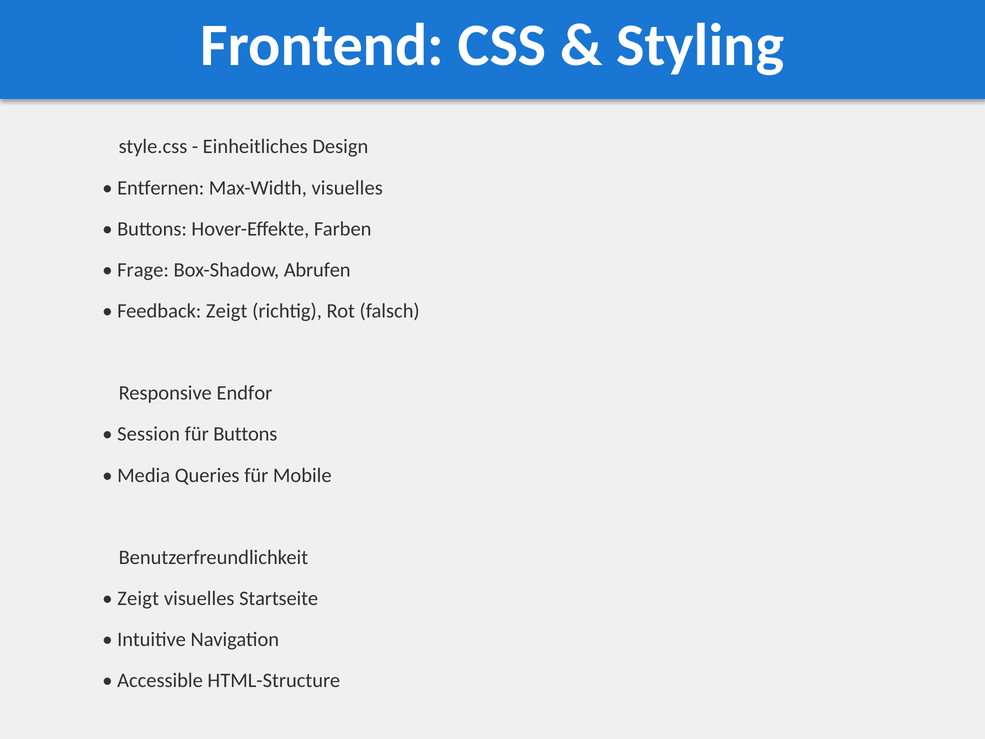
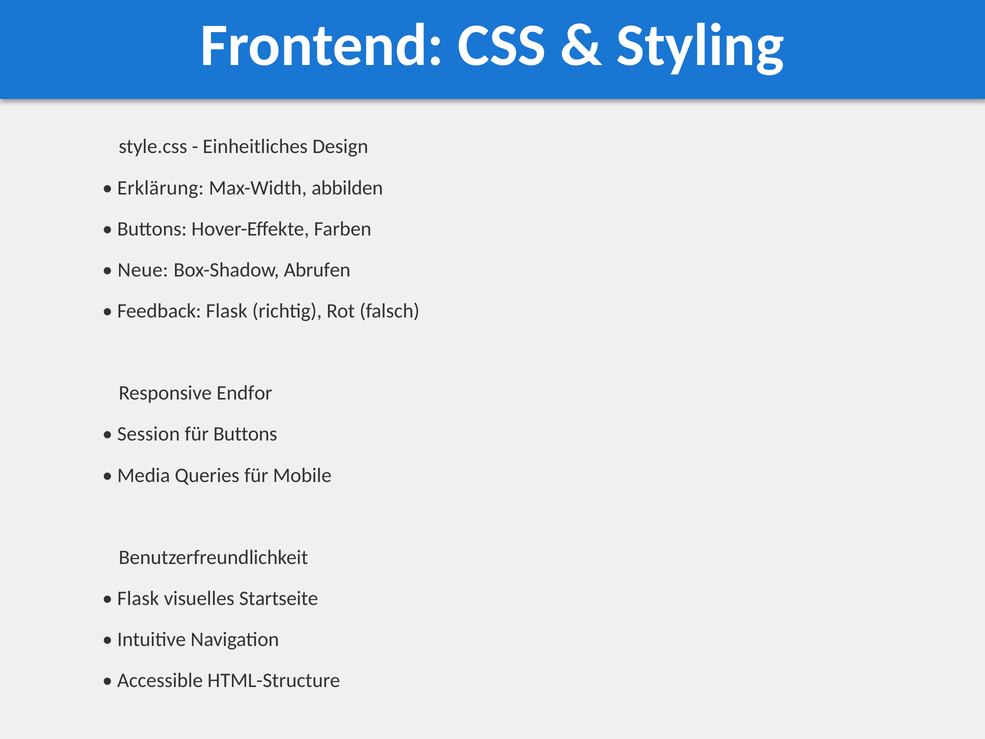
Entfernen: Entfernen -> Erklärung
Max-Width visuelles: visuelles -> abbilden
Frage: Frage -> Neue
Feedback Zeigt: Zeigt -> Flask
Zeigt at (138, 598): Zeigt -> Flask
